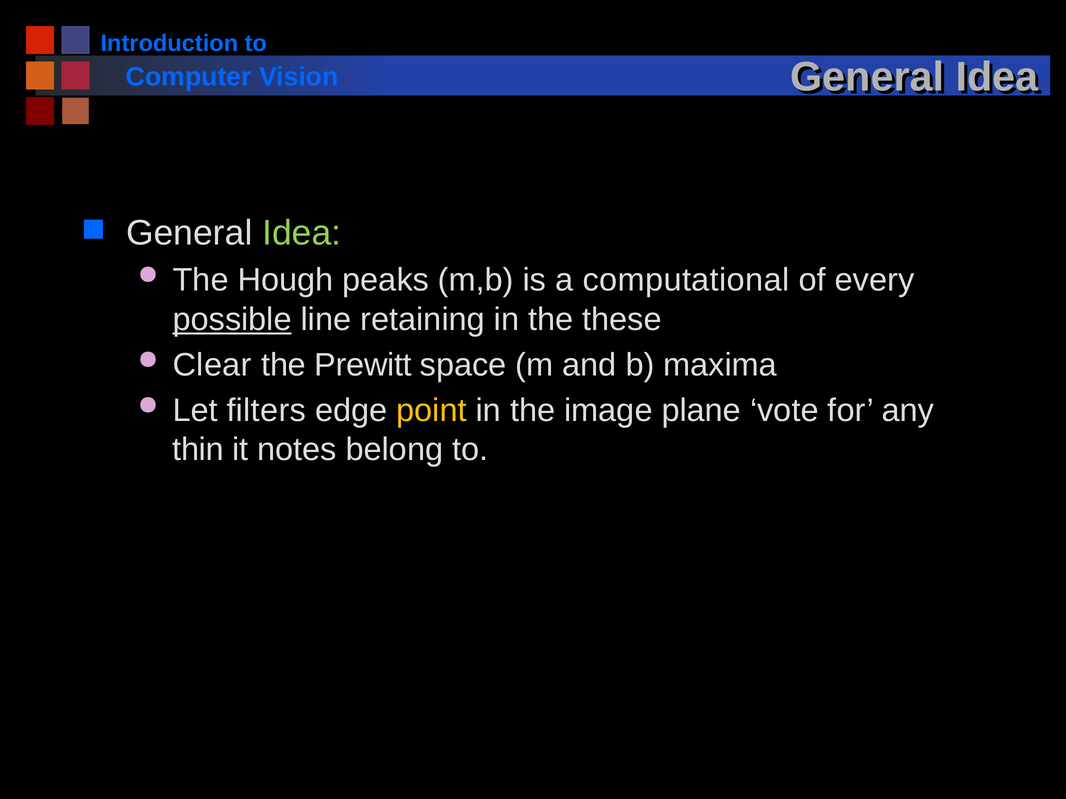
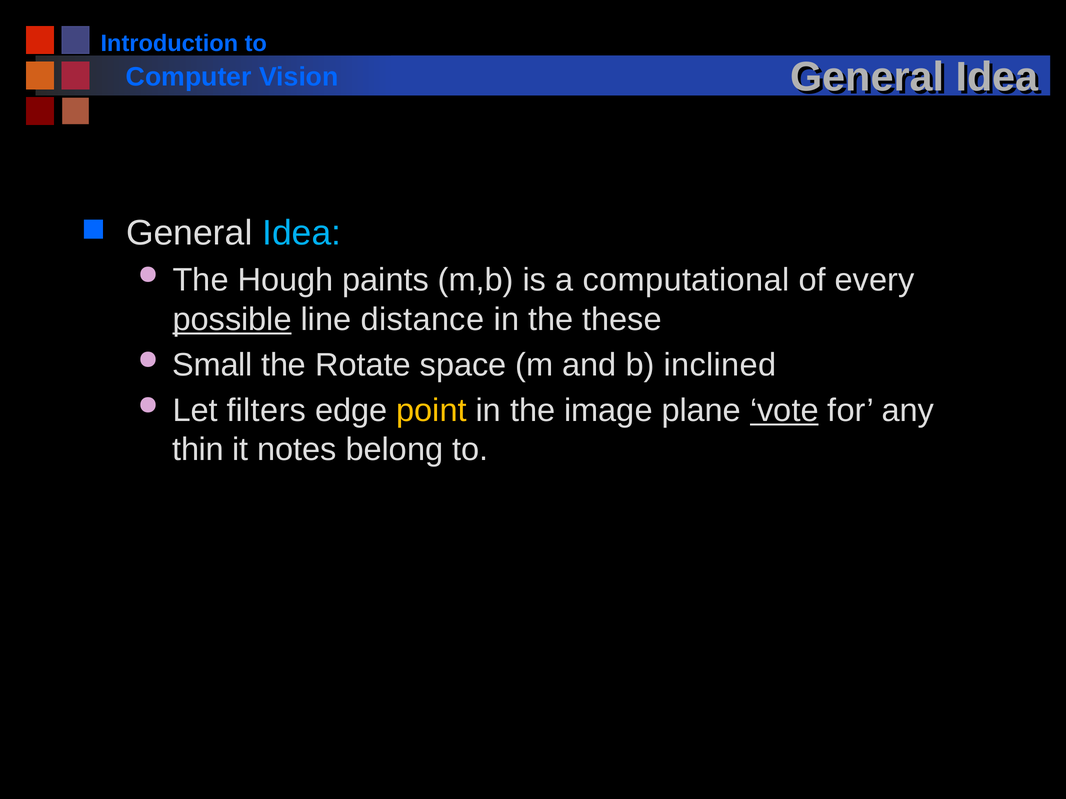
Idea at (302, 233) colour: light green -> light blue
peaks: peaks -> paints
retaining: retaining -> distance
Clear: Clear -> Small
Prewitt: Prewitt -> Rotate
maxima: maxima -> inclined
vote underline: none -> present
